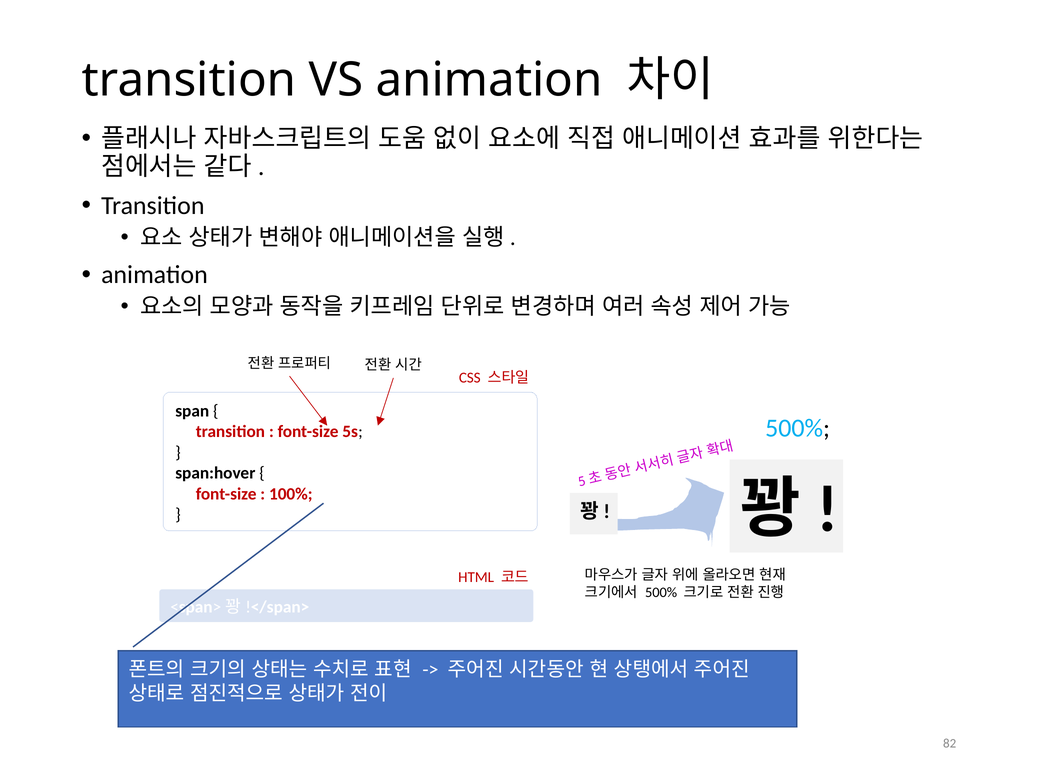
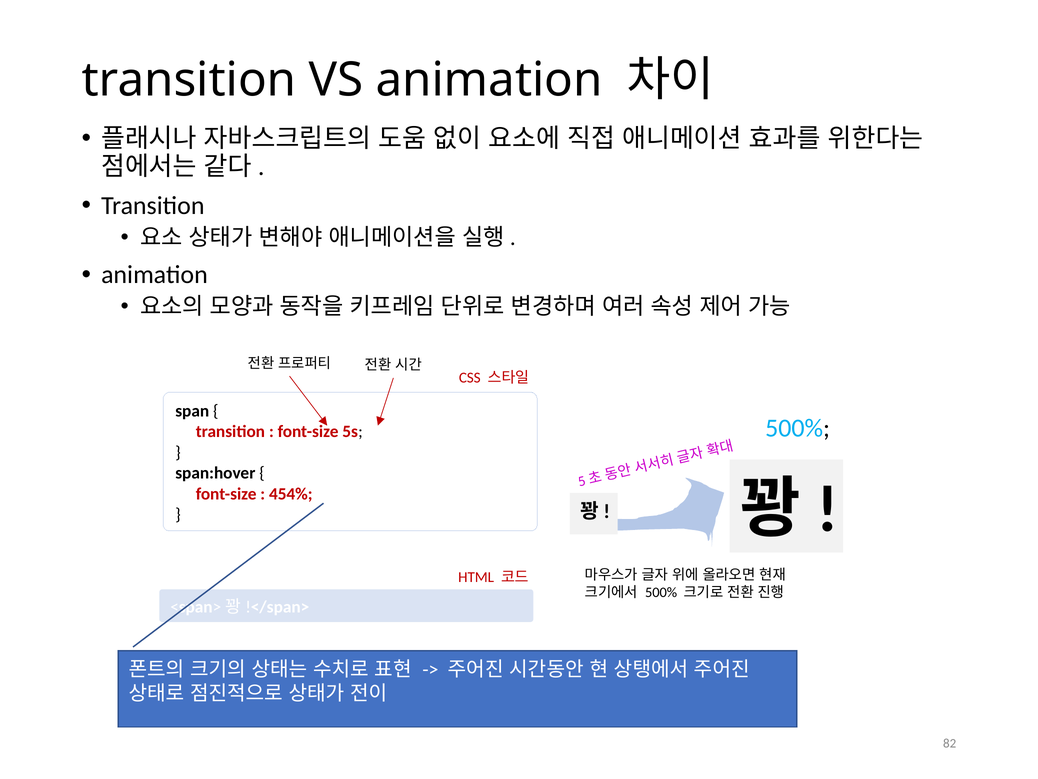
100%: 100% -> 454%
